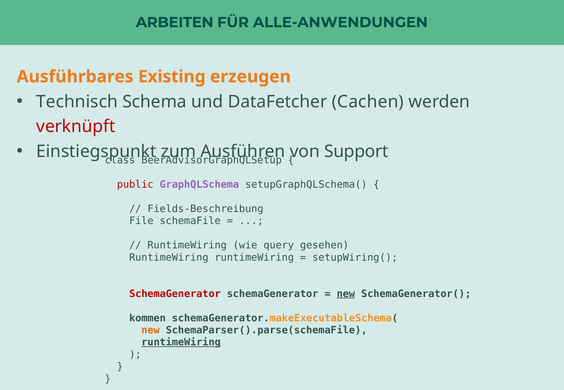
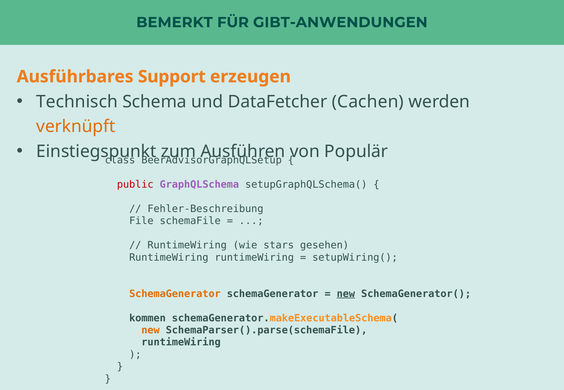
ARBEITEN: ARBEITEN -> BEMERKT
ALLE-ANWENDUNGEN: ALLE-ANWENDUNGEN -> GIBT-ANWENDUNGEN
Existing: Existing -> Support
verknüpft colour: red -> orange
Support: Support -> Populär
Fields-Beschreibung: Fields-Beschreibung -> Fehler-Beschreibung
query: query -> stars
SchemaGenerator at (175, 294) colour: red -> orange
runtimeWiring at (181, 343) underline: present -> none
